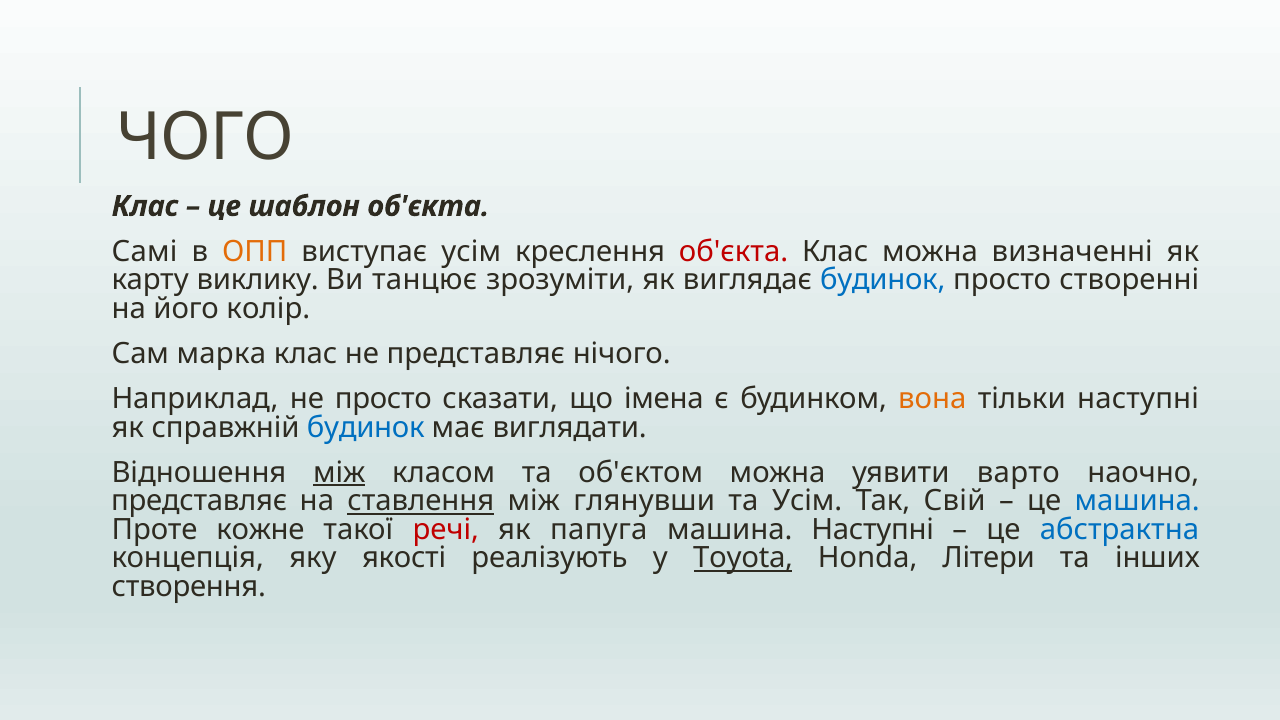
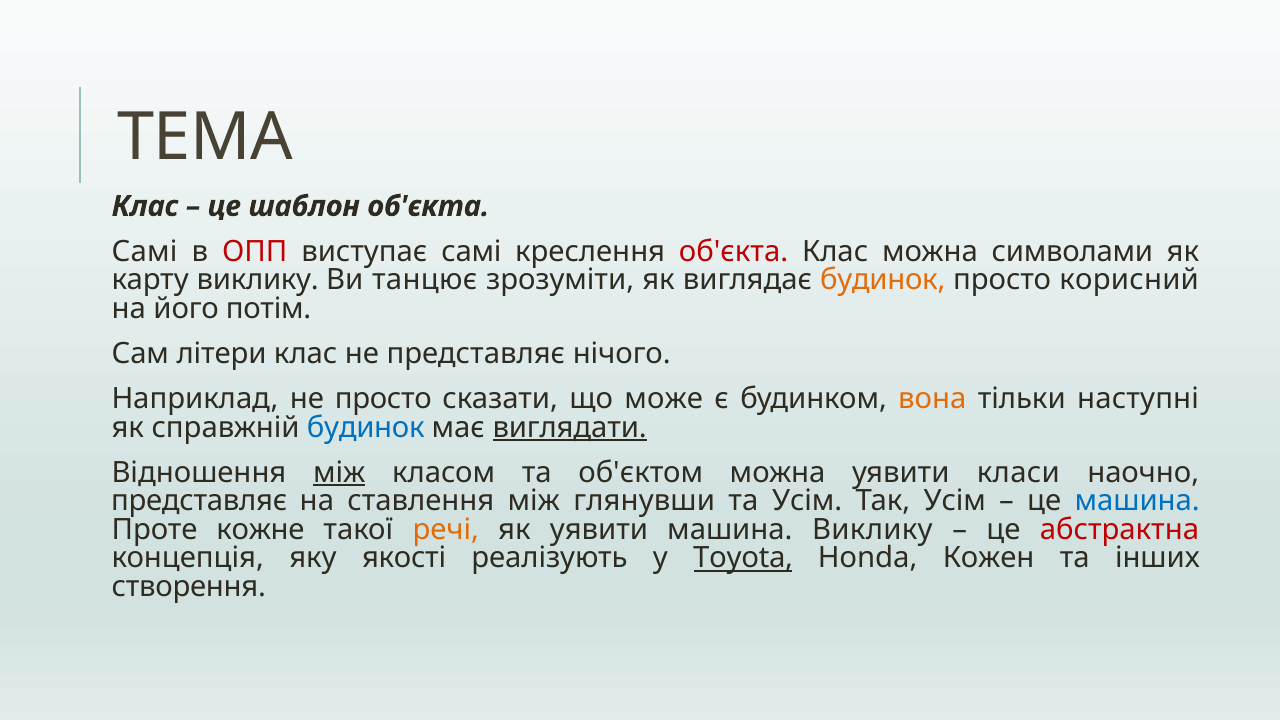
ЧОГО: ЧОГО -> ТЕМА
ОПП colour: orange -> red
виступає усім: усім -> самі
визначенні: визначенні -> символами
будинок at (883, 280) colour: blue -> orange
створенні: створенні -> корисний
колір: колір -> потім
марка: марка -> літери
імена: імена -> може
виглядати underline: none -> present
варто: варто -> класи
ставлення underline: present -> none
Так Свій: Свій -> Усім
речі colour: red -> orange
як папуга: папуга -> уявити
машина Наступні: Наступні -> Виклику
абстрактна colour: blue -> red
Літери: Літери -> Кожен
